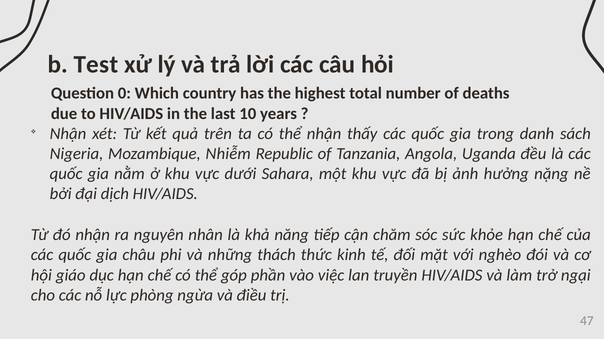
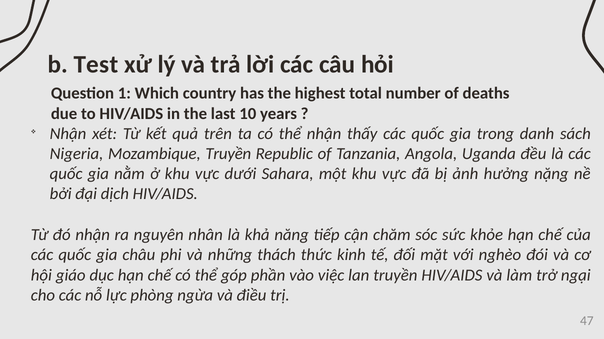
0: 0 -> 1
Mozambique Nhiễm: Nhiễm -> Truyền
